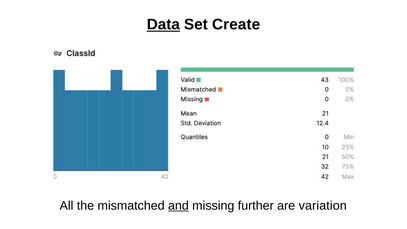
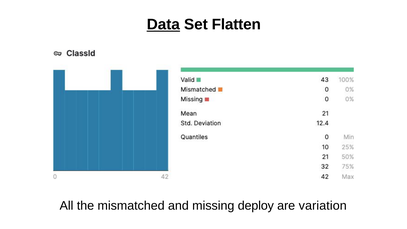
Create: Create -> Flatten
and underline: present -> none
further: further -> deploy
